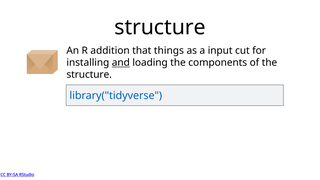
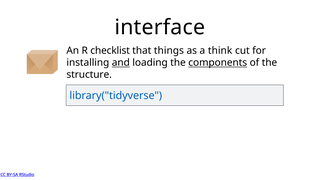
structure at (160, 27): structure -> interface
addition: addition -> checklist
input: input -> think
components underline: none -> present
